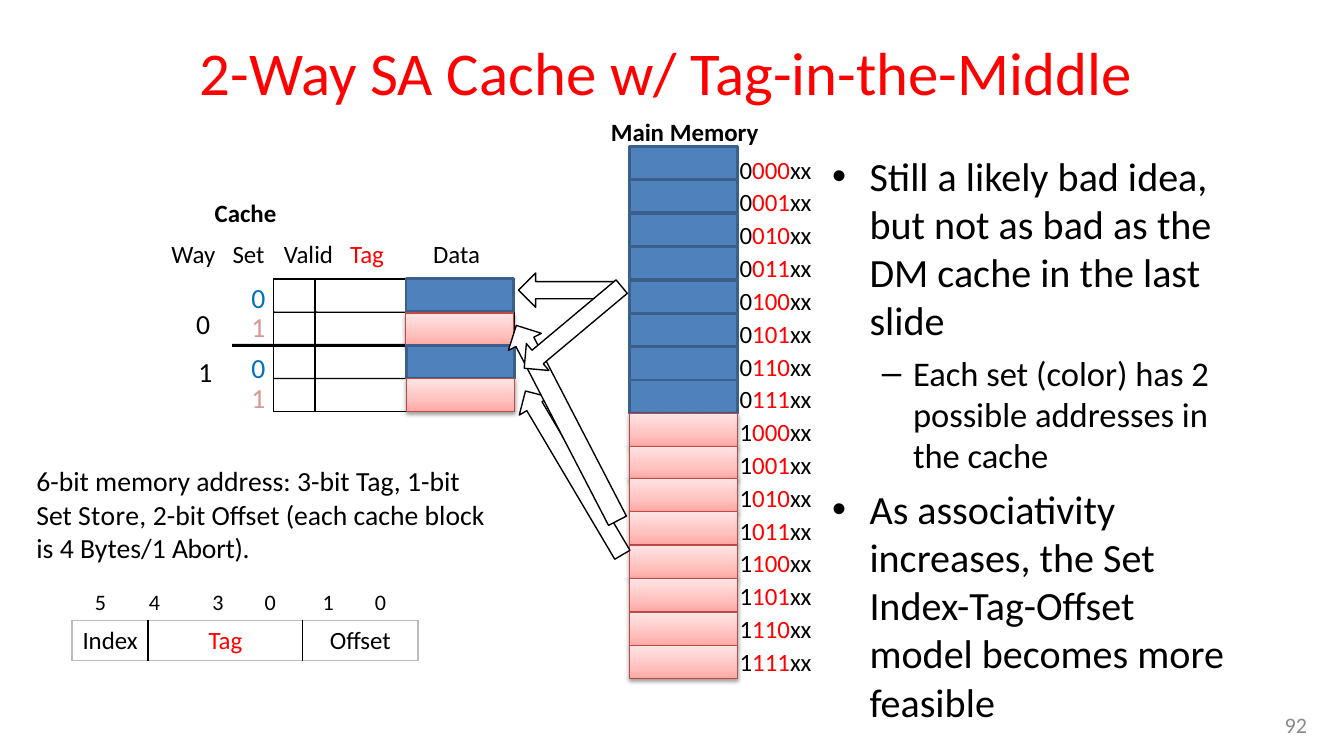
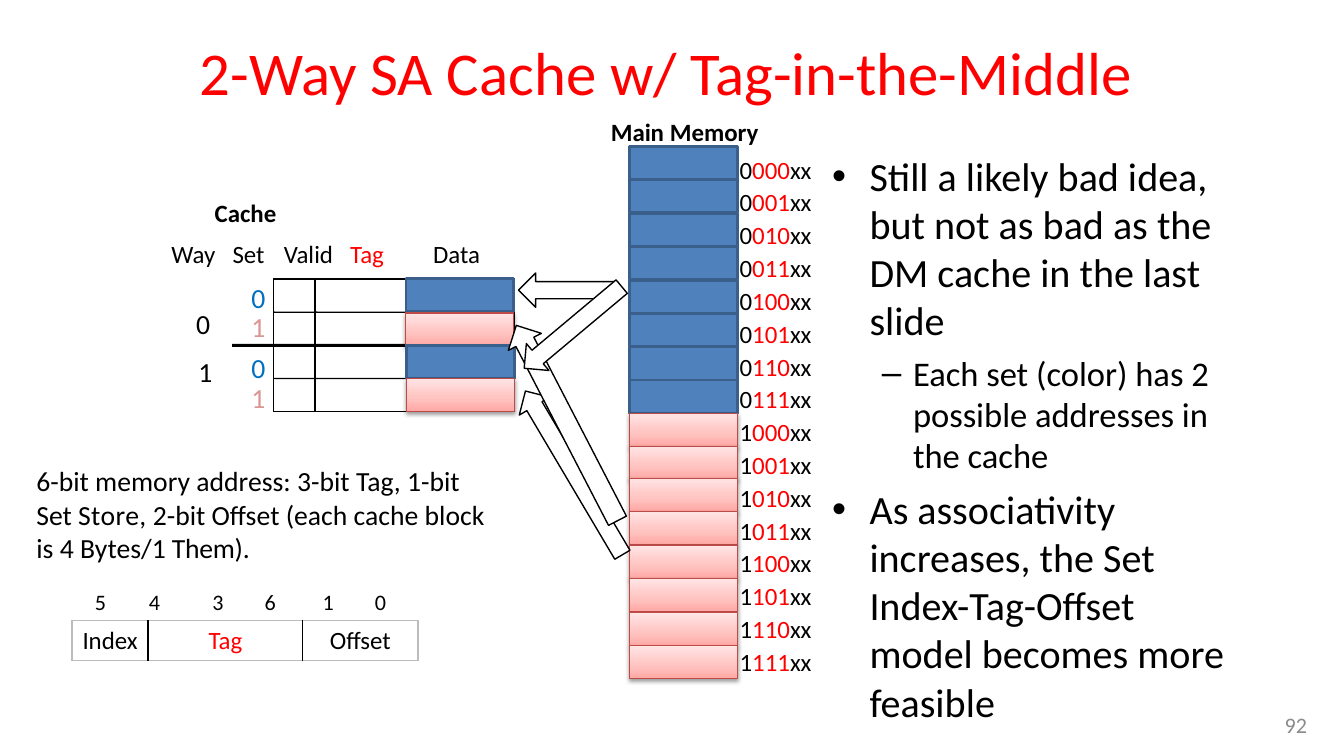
Abort: Abort -> Them
3 0: 0 -> 6
